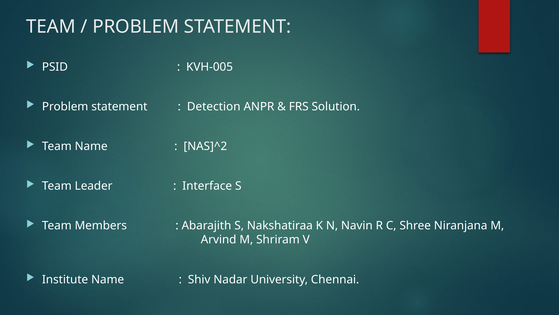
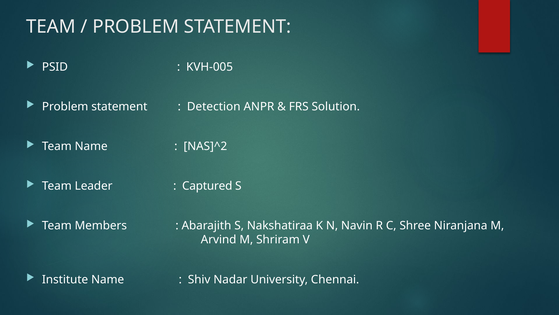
Interface: Interface -> Captured
